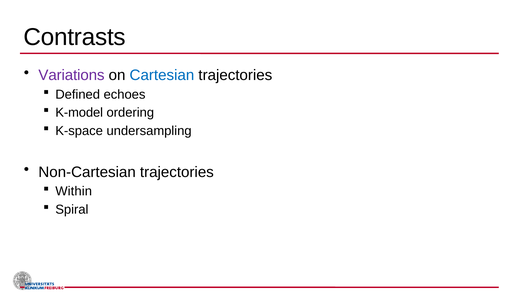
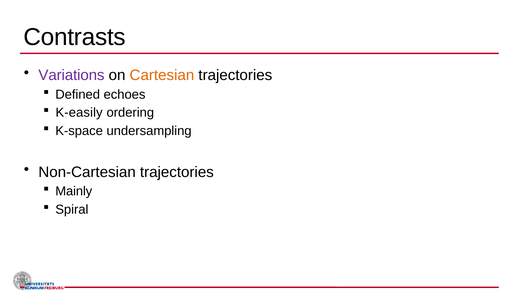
Cartesian colour: blue -> orange
K-model: K-model -> K-easily
Within: Within -> Mainly
